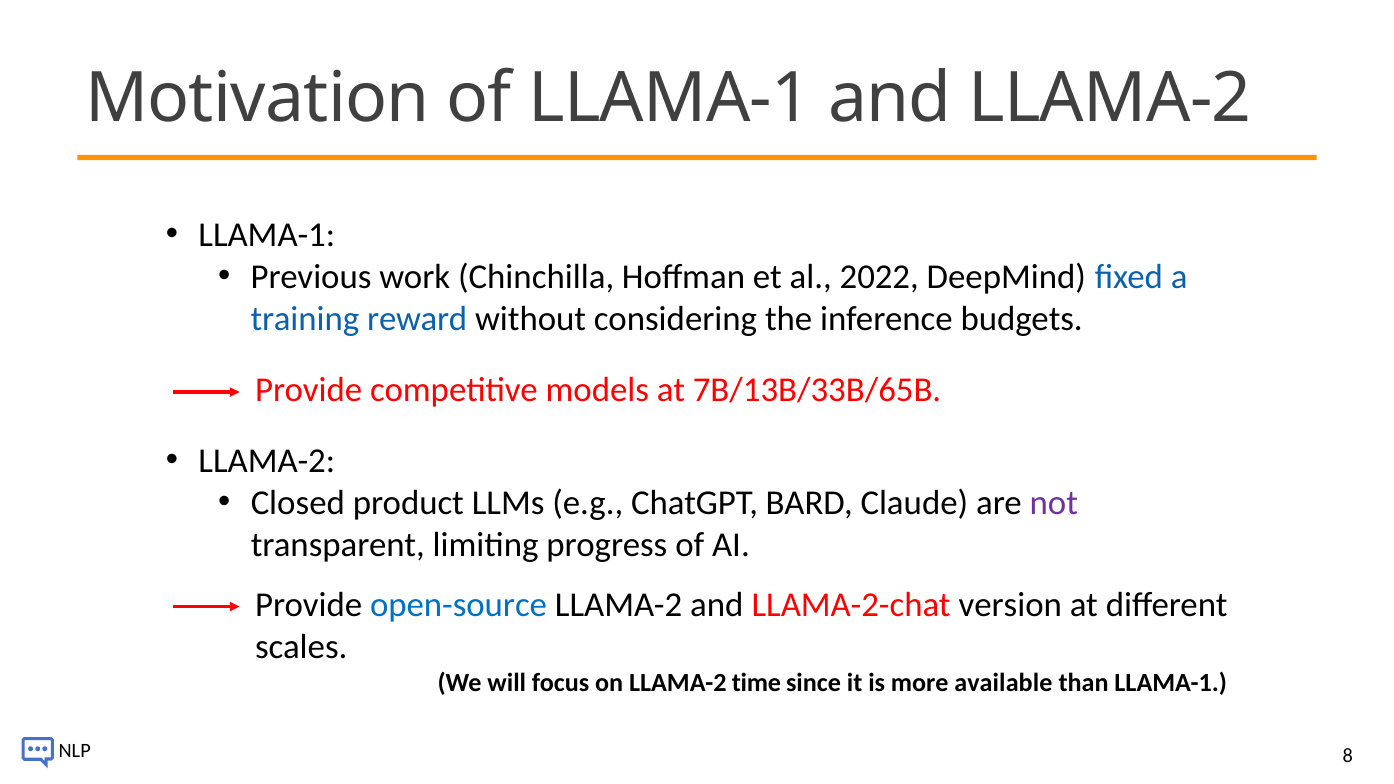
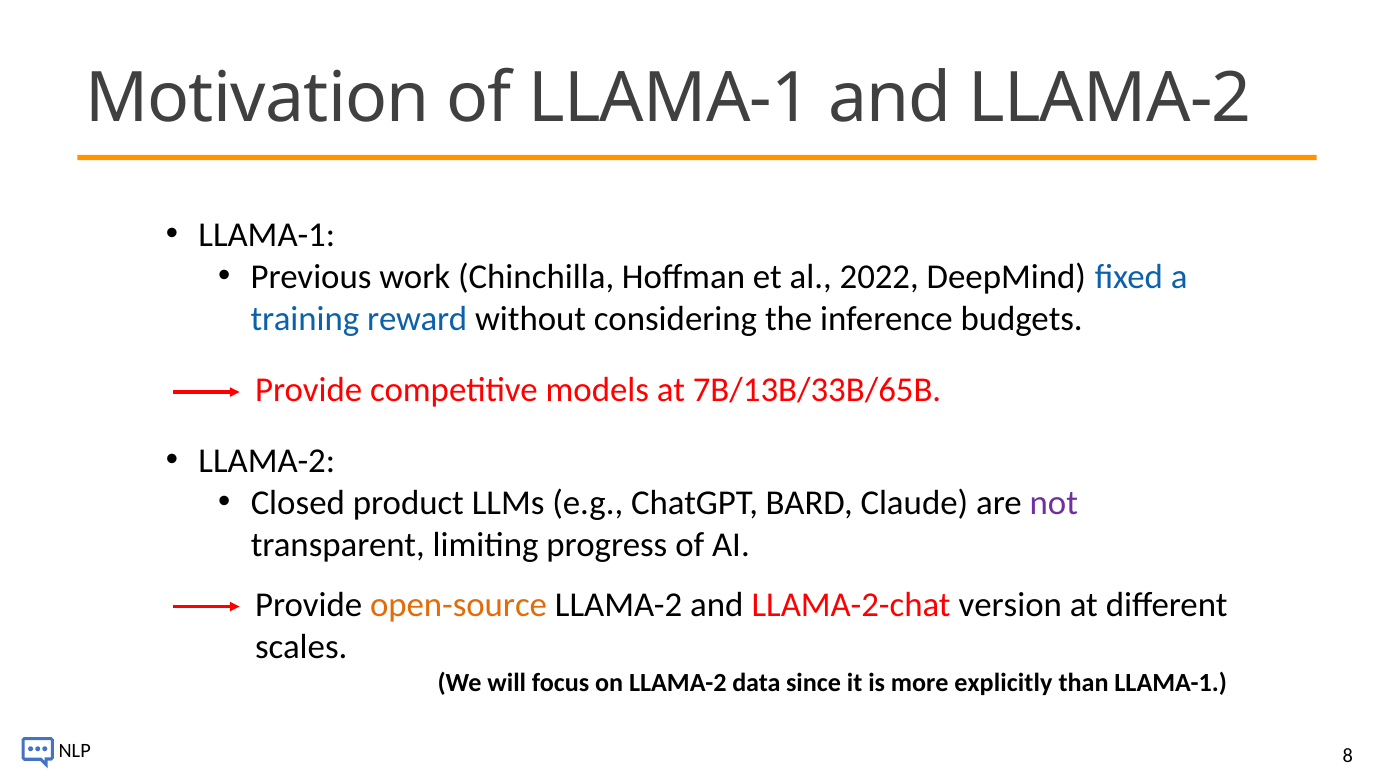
open-source colour: blue -> orange
time: time -> data
available: available -> explicitly
